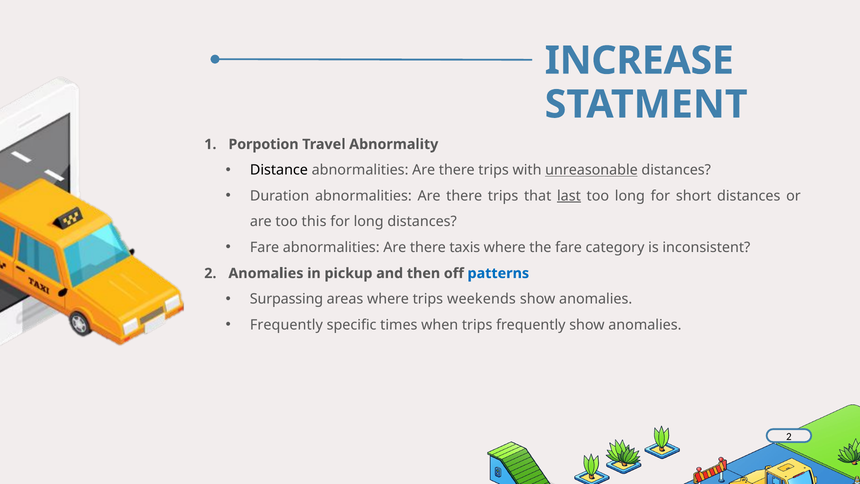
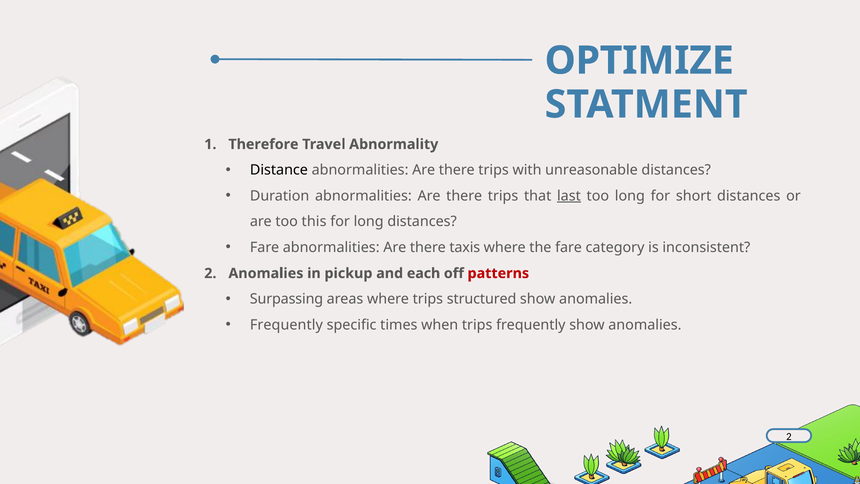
INCREASE: INCREASE -> OPTIMIZE
Porpotion: Porpotion -> Therefore
unreasonable underline: present -> none
then: then -> each
patterns colour: blue -> red
weekends: weekends -> structured
